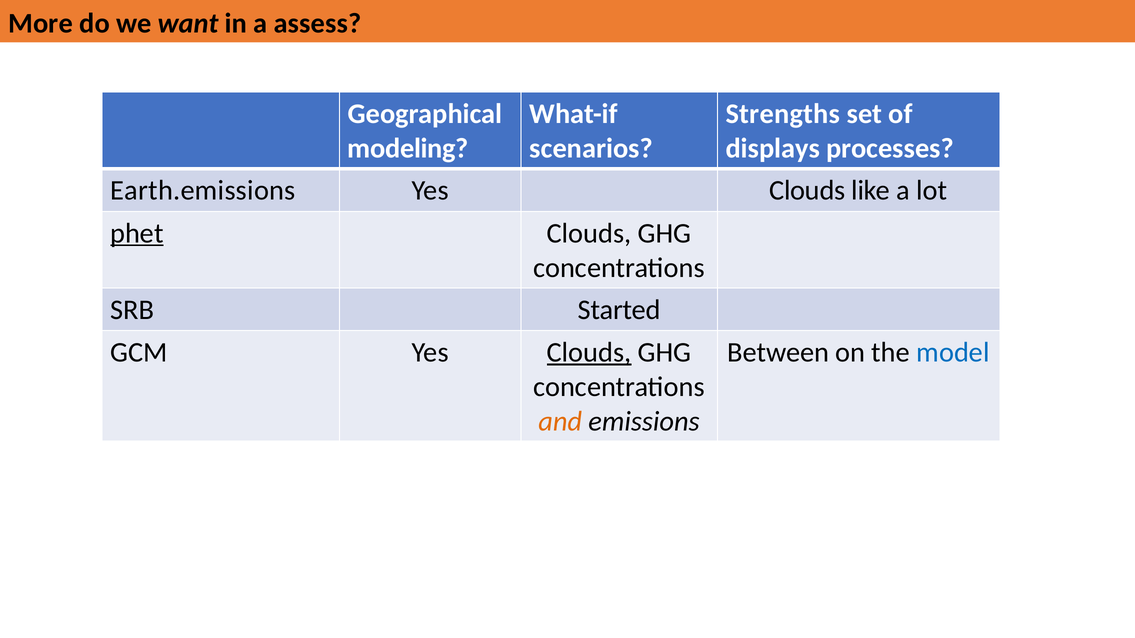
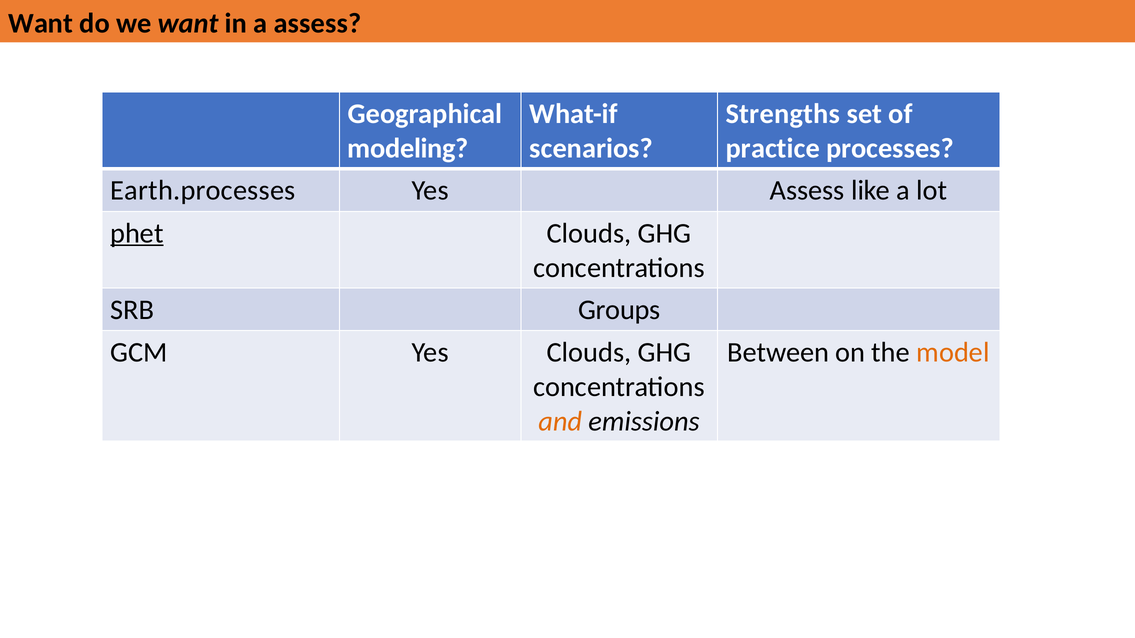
More at (41, 23): More -> Want
displays: displays -> practice
Earth.emissions: Earth.emissions -> Earth.processes
Clouds at (807, 191): Clouds -> Assess
Started: Started -> Groups
Clouds at (589, 353) underline: present -> none
model colour: blue -> orange
